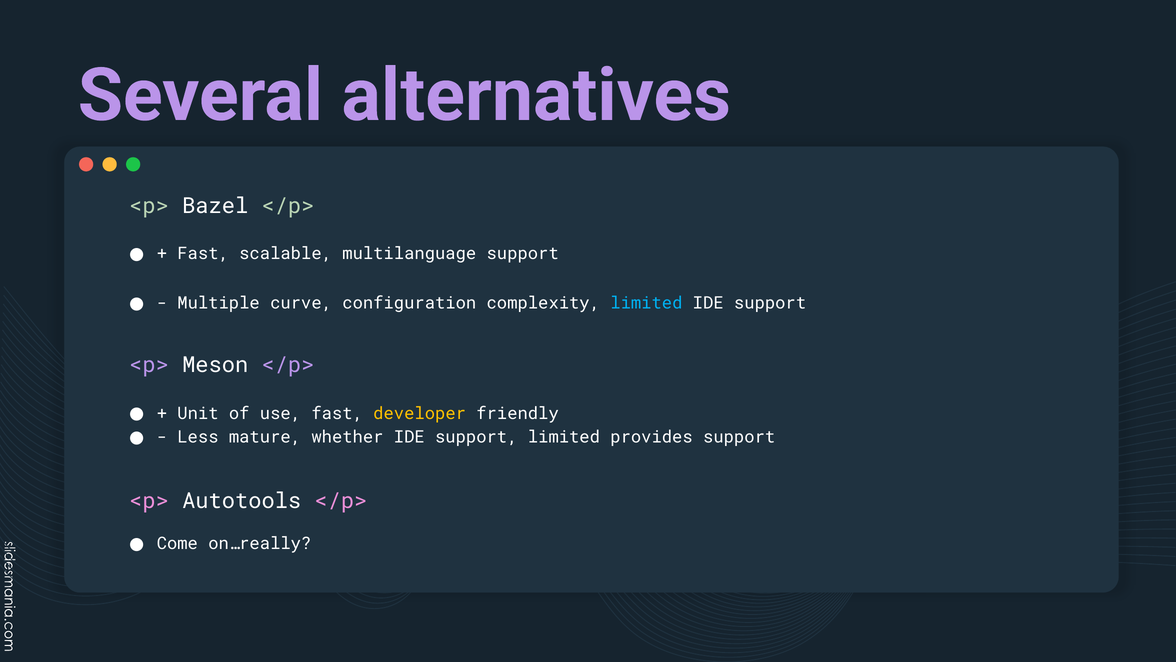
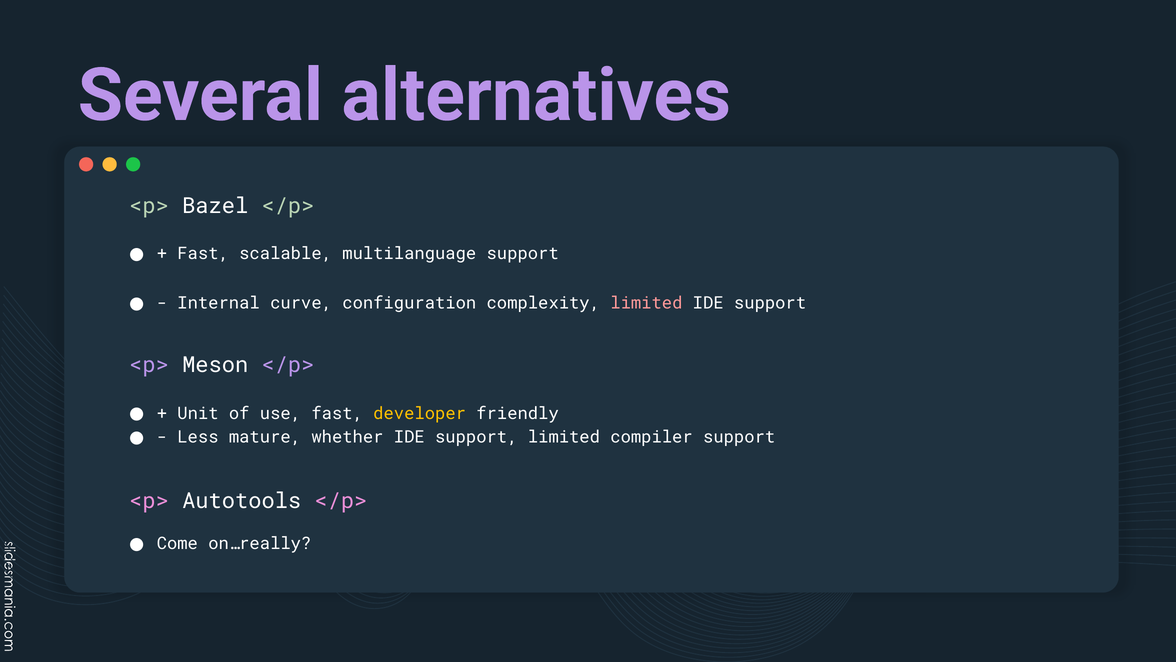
Multiple: Multiple -> Internal
limited at (646, 303) colour: light blue -> pink
provides: provides -> compiler
